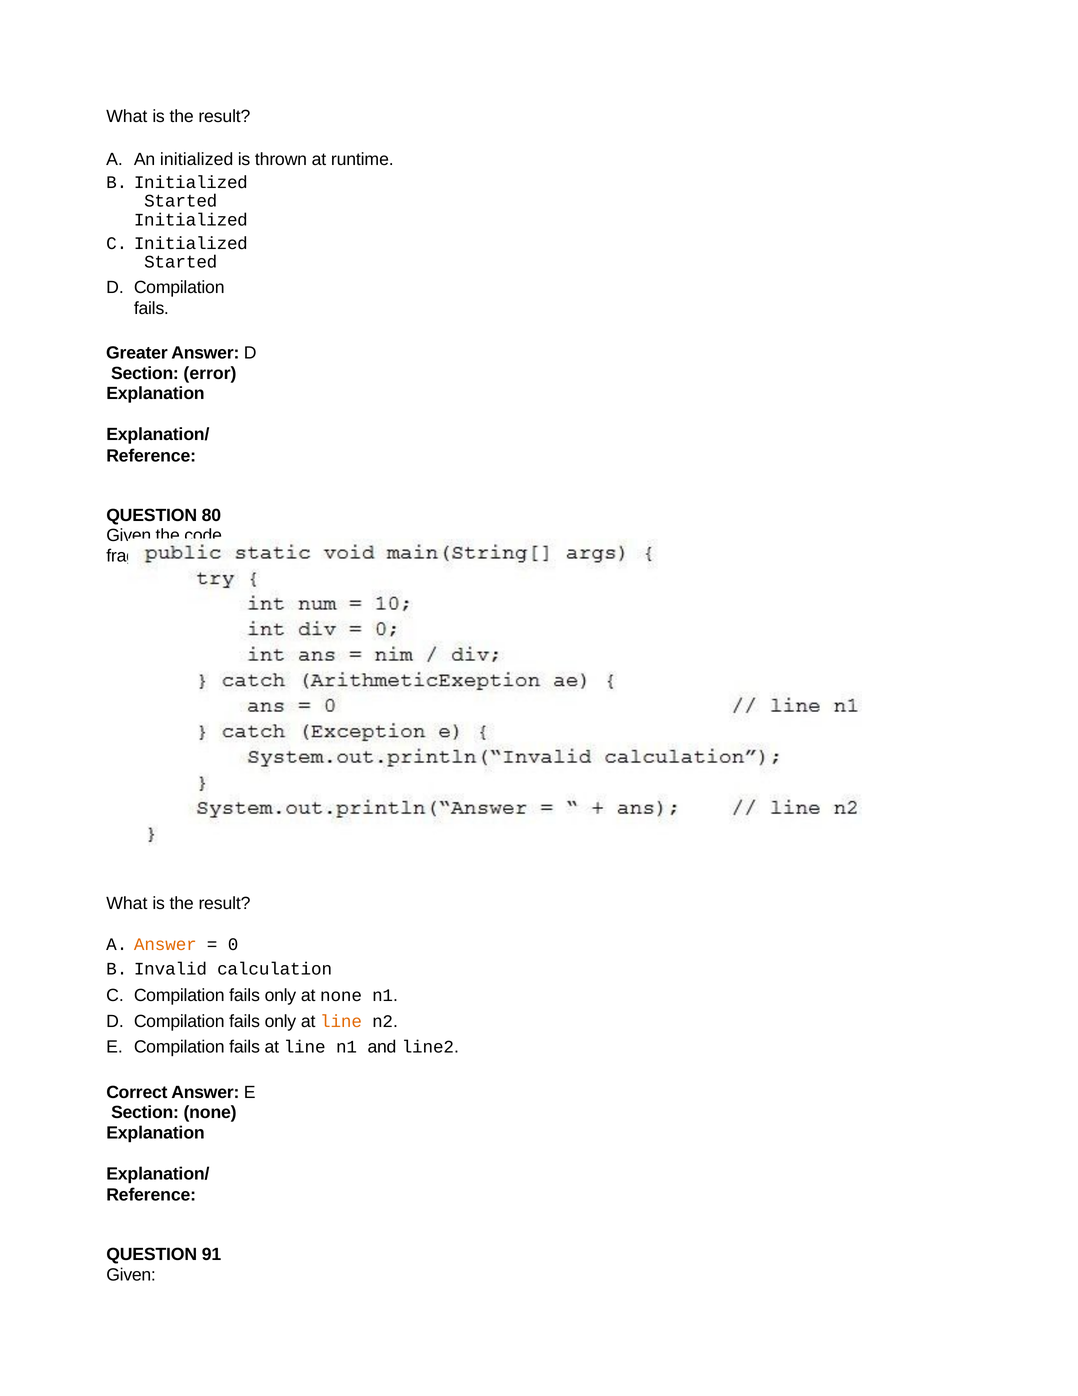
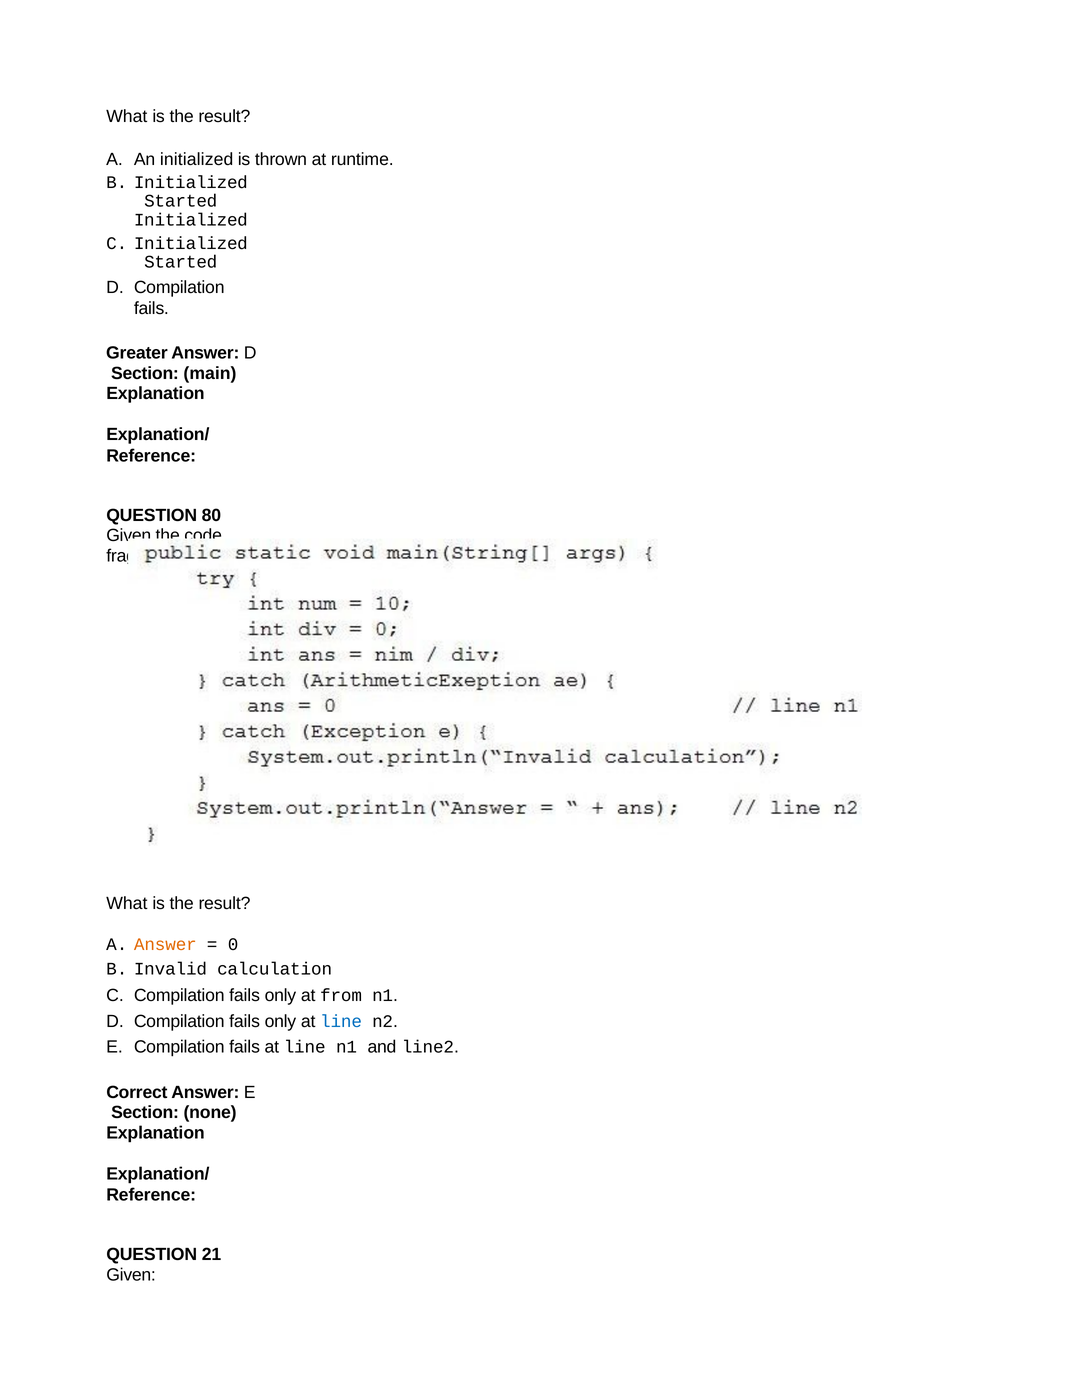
error: error -> main
at none: none -> from
line at (341, 1021) colour: orange -> blue
91: 91 -> 21
